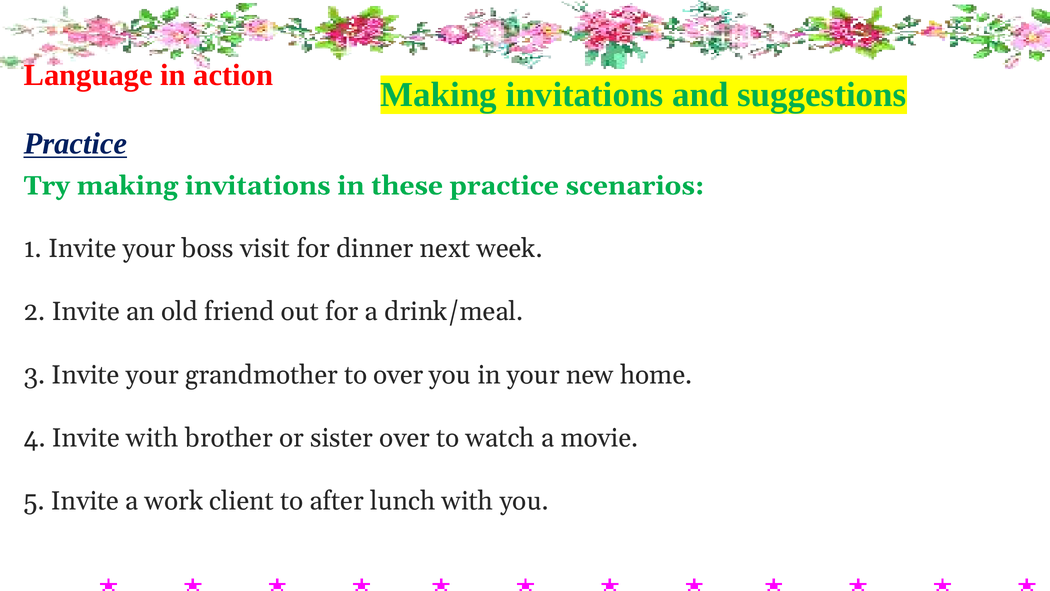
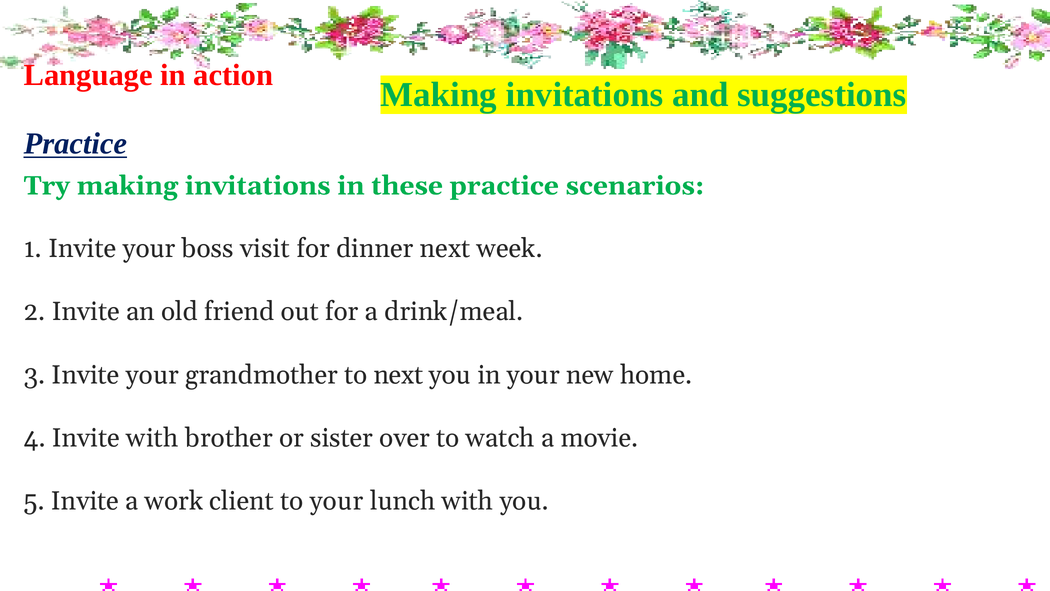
to over: over -> next
to after: after -> your
